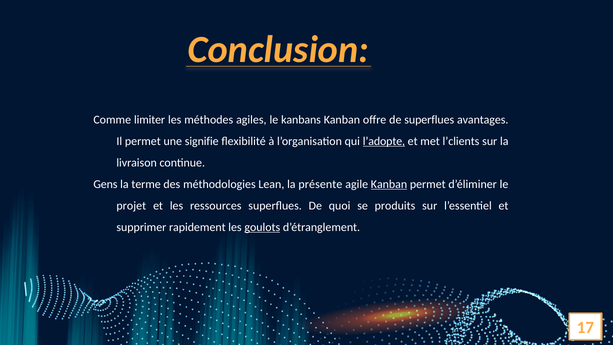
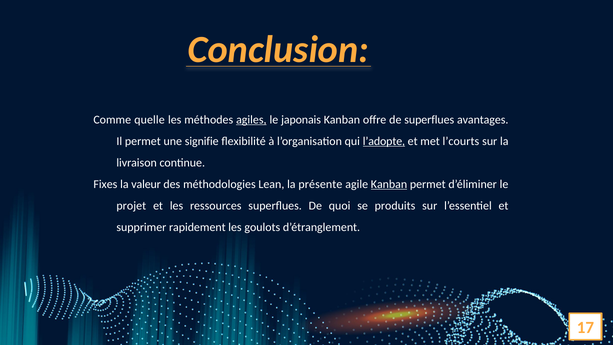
limiter: limiter -> quelle
agiles underline: none -> present
kanbans: kanbans -> japonais
l’clients: l’clients -> l’courts
Gens: Gens -> Fixes
terme: terme -> valeur
goulots underline: present -> none
